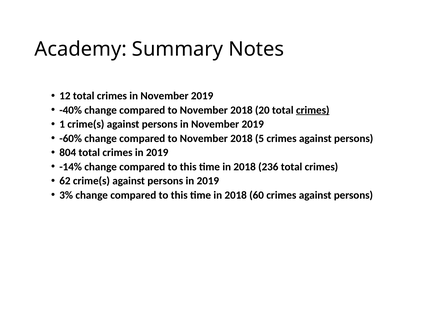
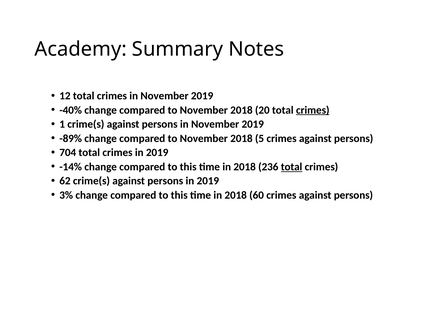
-60%: -60% -> -89%
804: 804 -> 704
total at (292, 167) underline: none -> present
